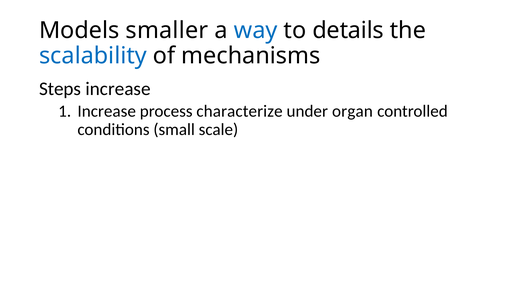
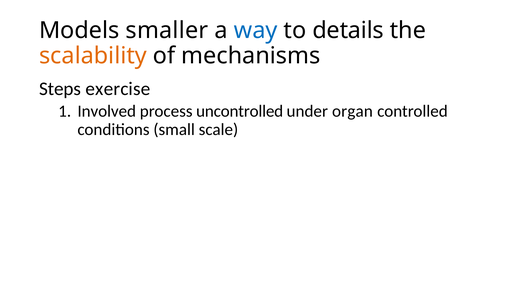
scalability colour: blue -> orange
Steps increase: increase -> exercise
Increase at (107, 111): Increase -> Involved
characterize: characterize -> uncontrolled
